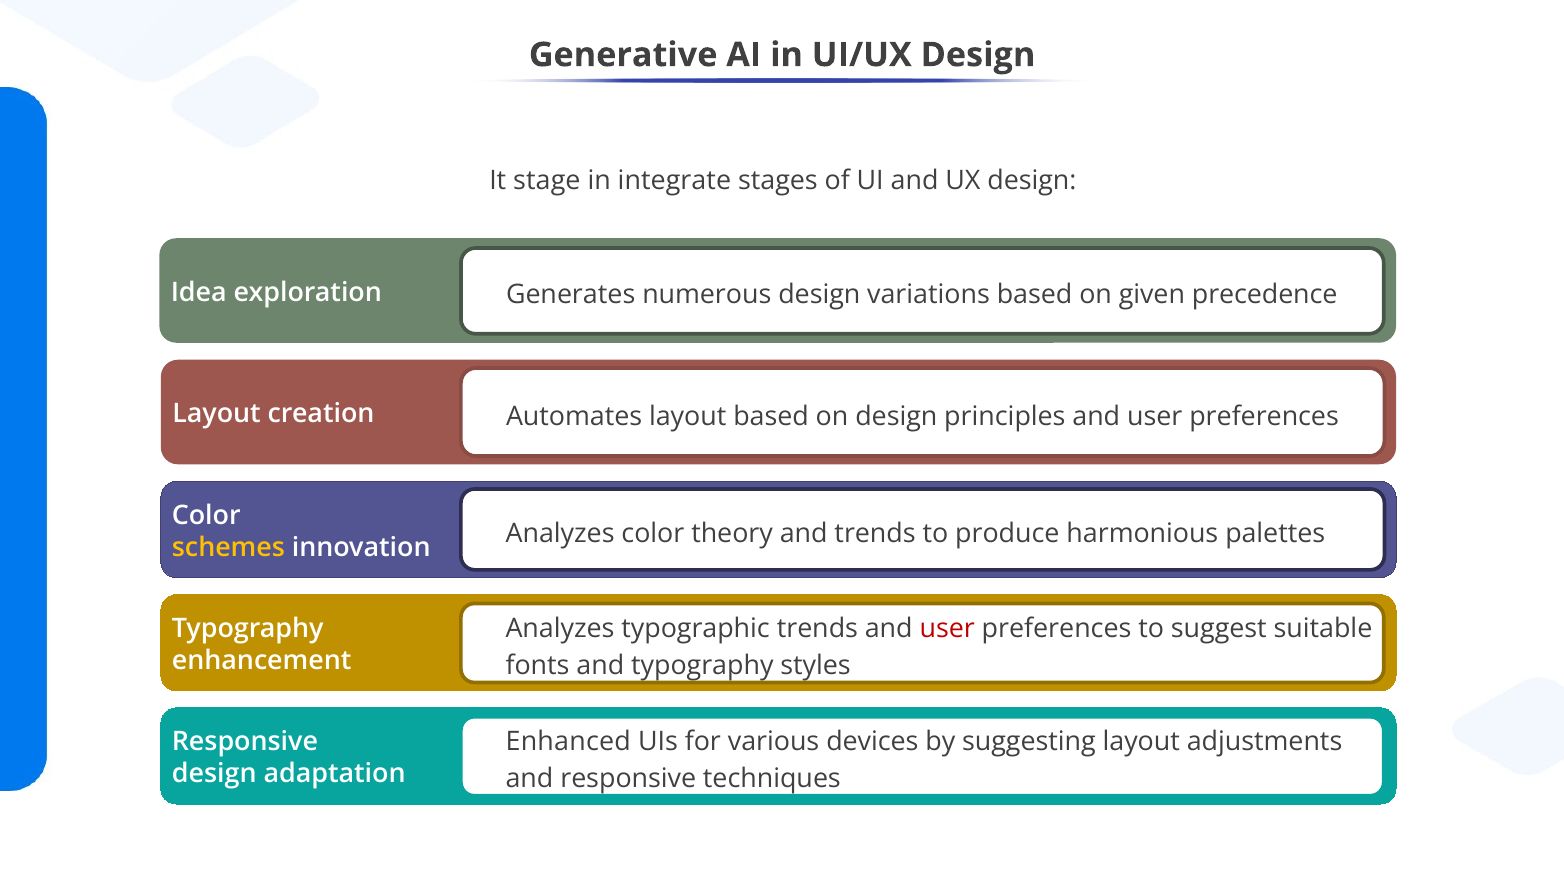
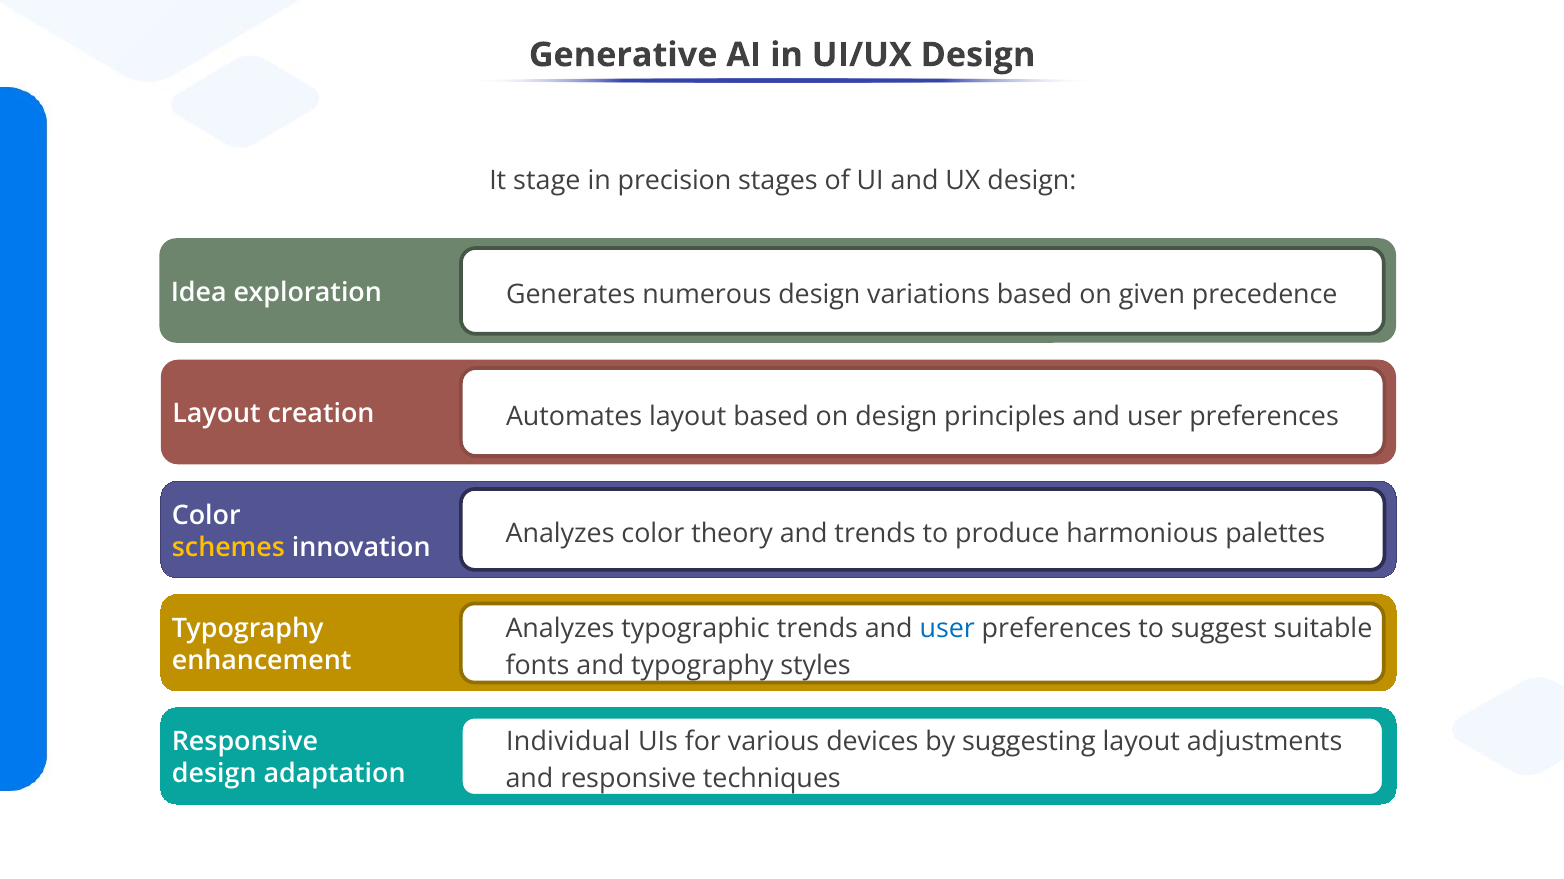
integrate: integrate -> precision
user at (947, 629) colour: red -> blue
Enhanced: Enhanced -> Individual
